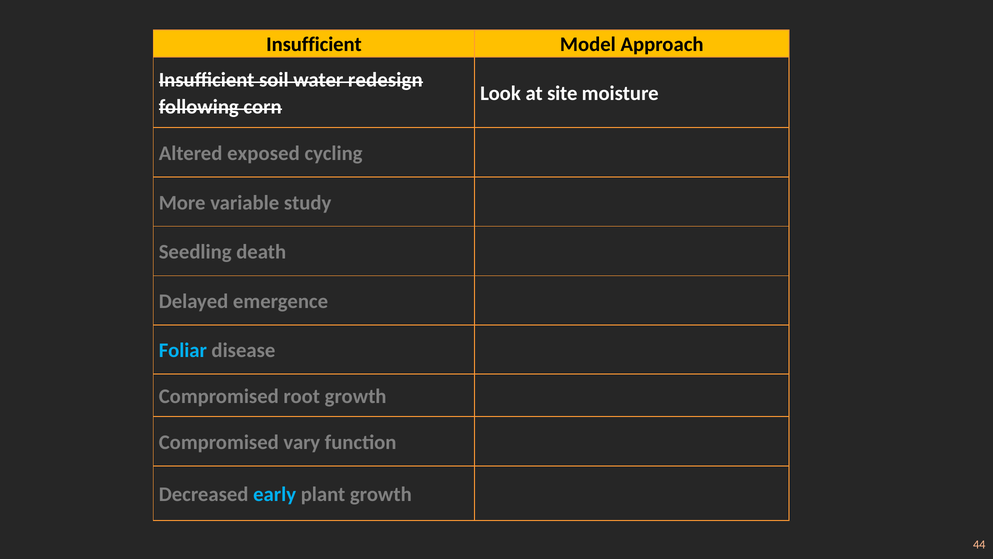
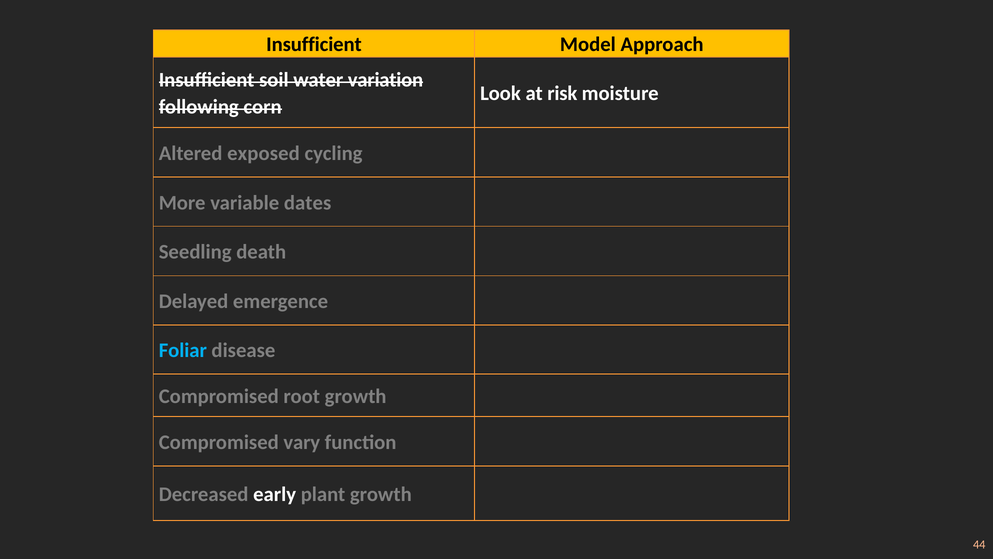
redesign: redesign -> variation
site: site -> risk
study: study -> dates
early colour: light blue -> white
